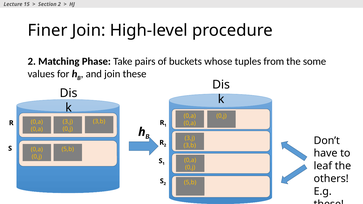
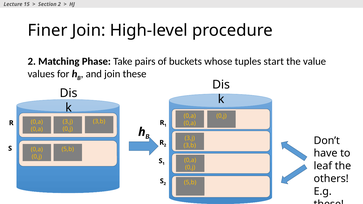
from: from -> start
some: some -> value
